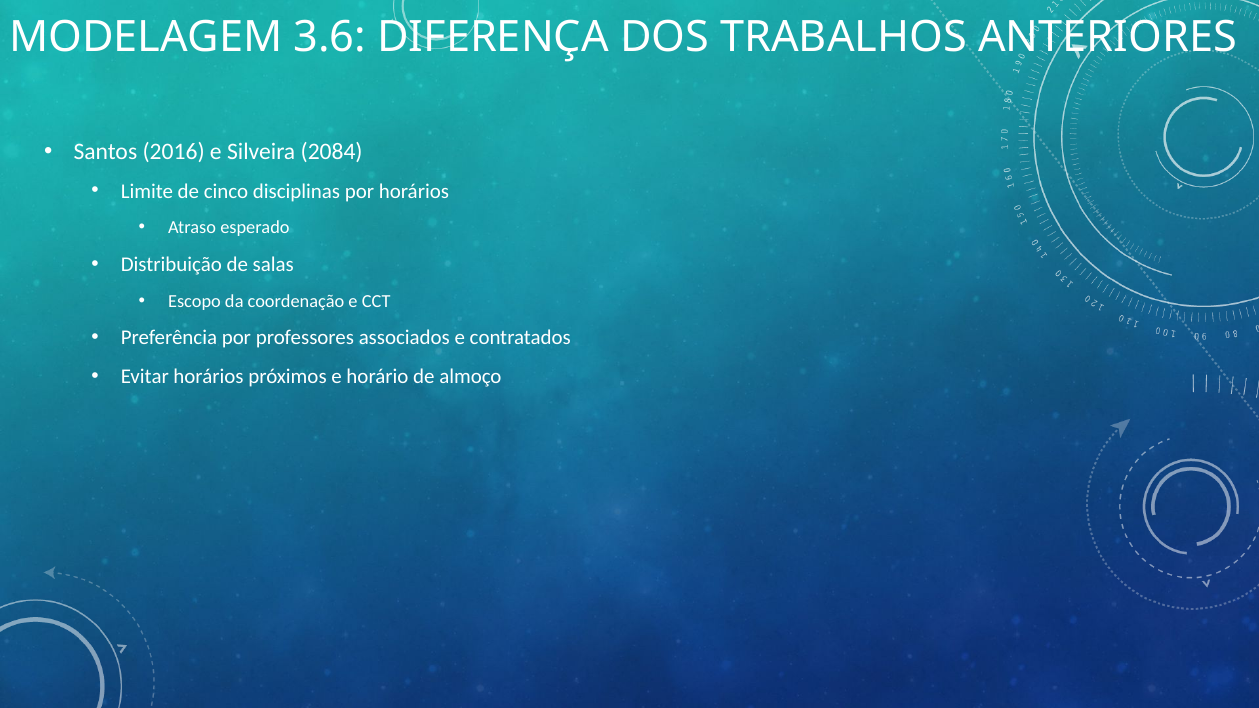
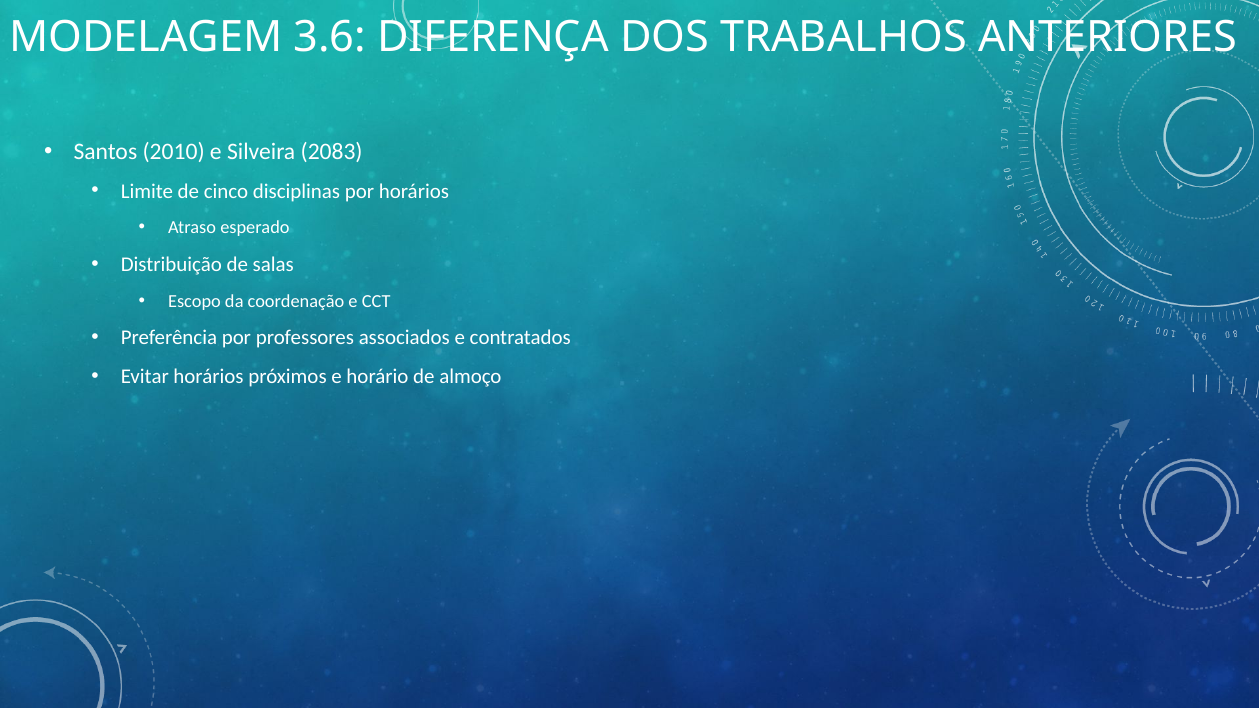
2016: 2016 -> 2010
2084: 2084 -> 2083
